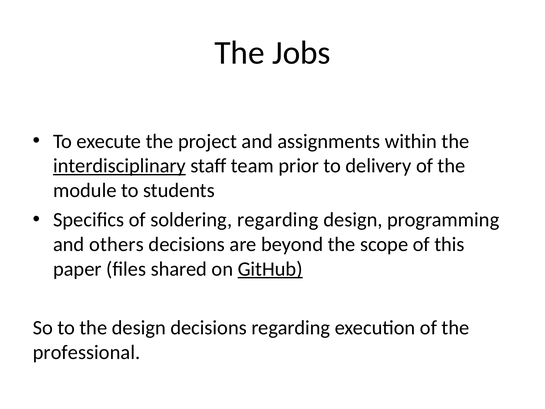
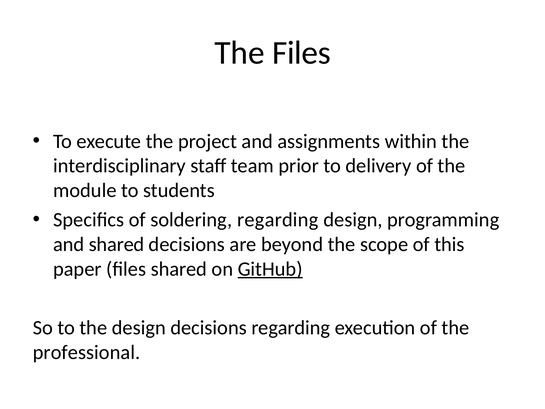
The Jobs: Jobs -> Files
interdisciplinary underline: present -> none
and others: others -> shared
